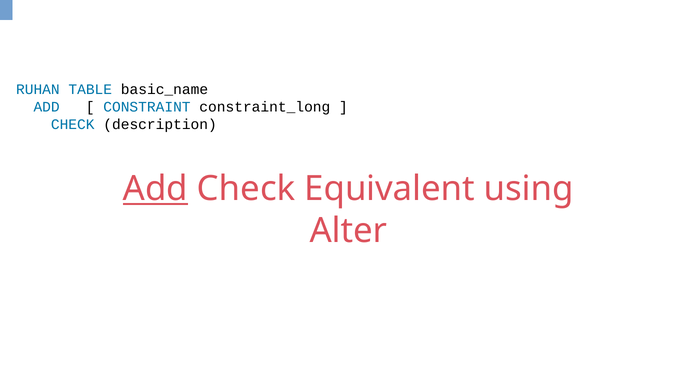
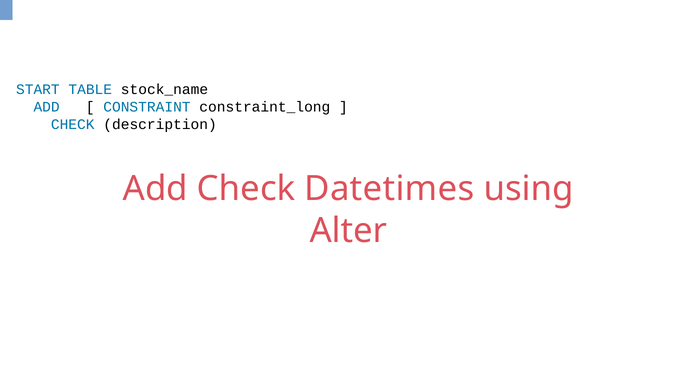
RUHAN: RUHAN -> START
basic_name: basic_name -> stock_name
Add at (155, 189) underline: present -> none
Equivalent: Equivalent -> Datetimes
